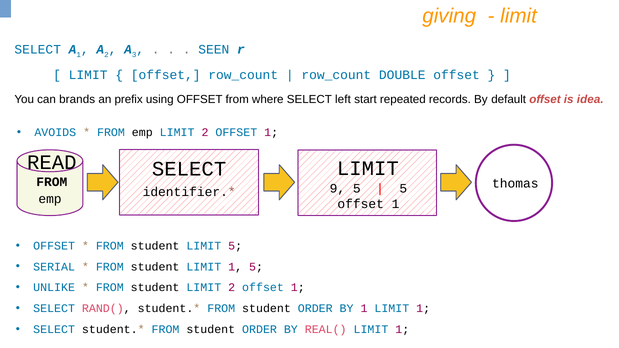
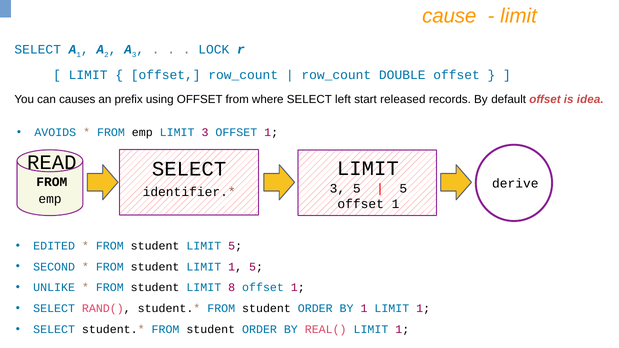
giving: giving -> cause
SEEN: SEEN -> LOCK
brands: brands -> causes
repeated: repeated -> released
emp LIMIT 2: 2 -> 3
thomas: thomas -> derive
9 at (337, 189): 9 -> 3
OFFSET at (54, 246): OFFSET -> EDITED
SERIAL: SERIAL -> SECOND
student LIMIT 2: 2 -> 8
